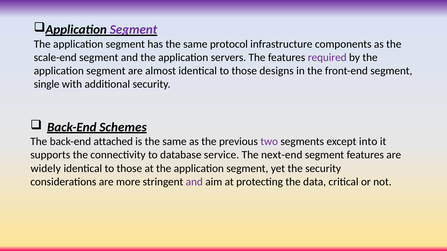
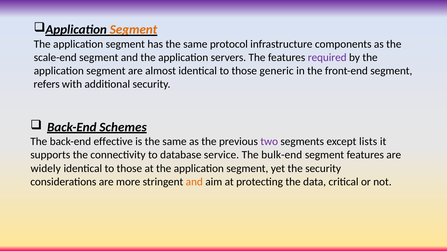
Segment at (134, 30) colour: purple -> orange
designs: designs -> generic
single: single -> refers
attached: attached -> effective
into: into -> lists
next-end: next-end -> bulk-end
and at (194, 182) colour: purple -> orange
